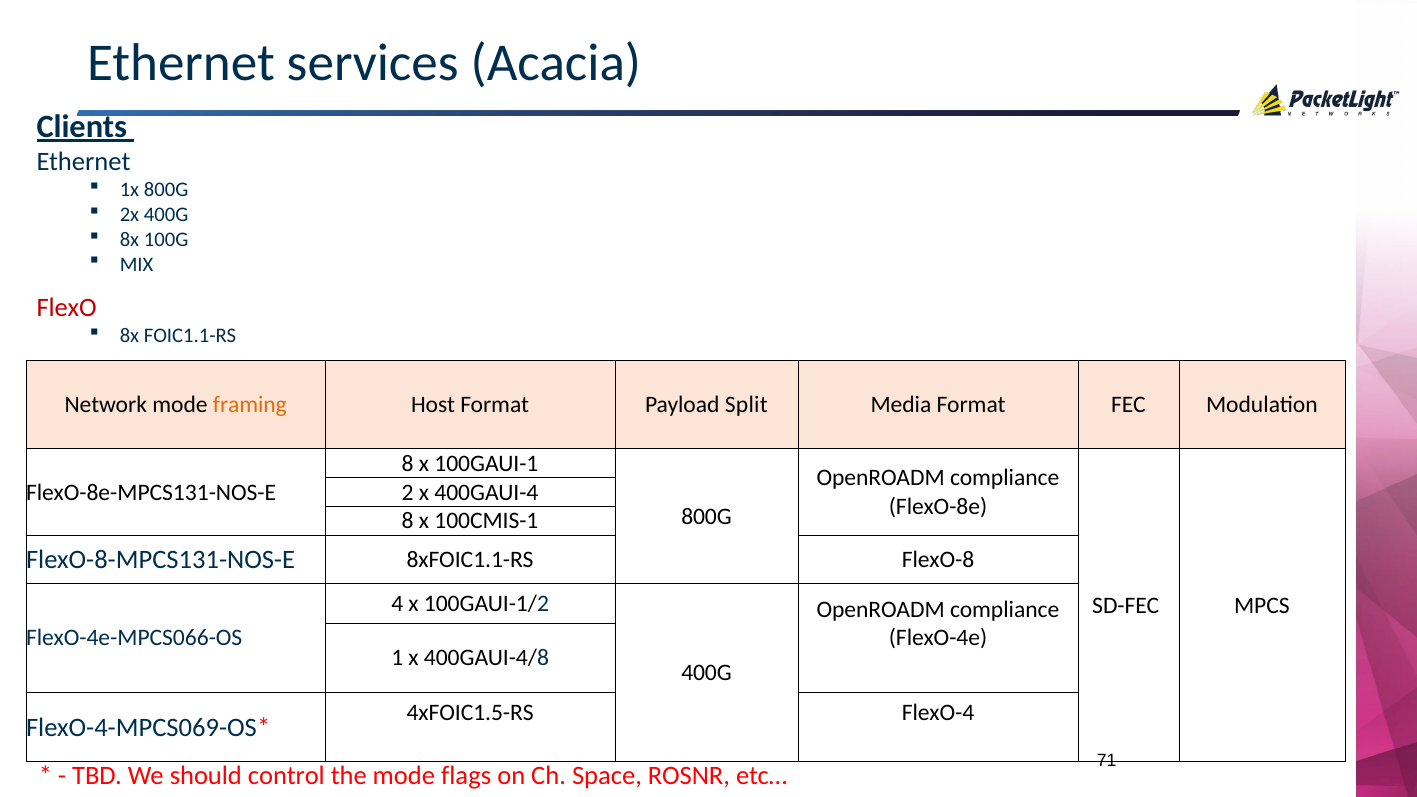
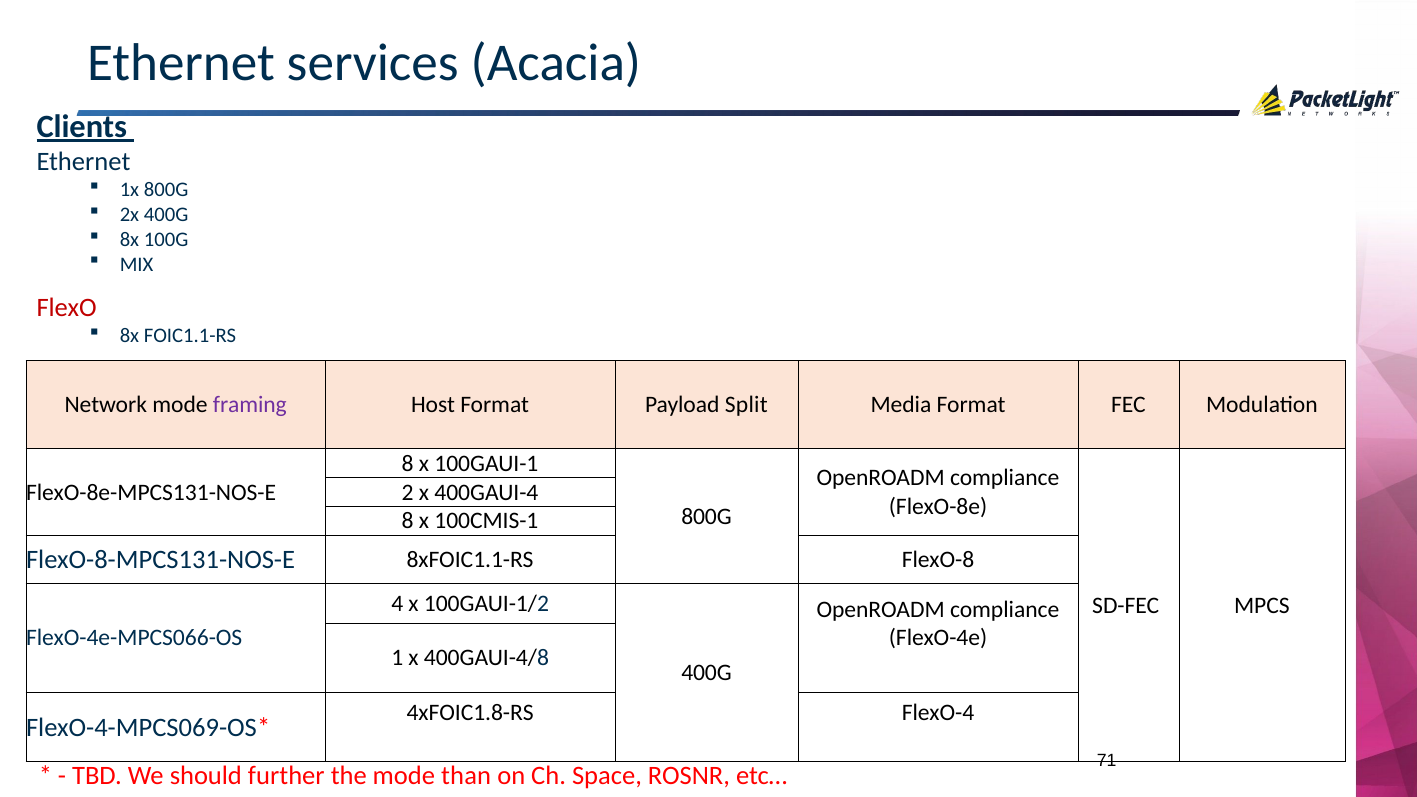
framing colour: orange -> purple
4xFOIC1.5-RS: 4xFOIC1.5-RS -> 4xFOIC1.8-RS
control: control -> further
flags: flags -> than
